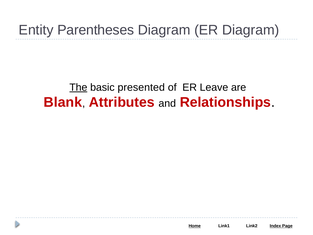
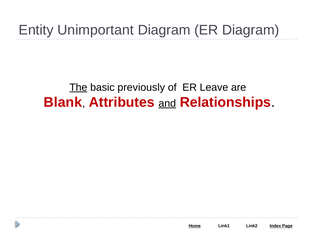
Parentheses: Parentheses -> Unimportant
presented: presented -> previously
and underline: none -> present
